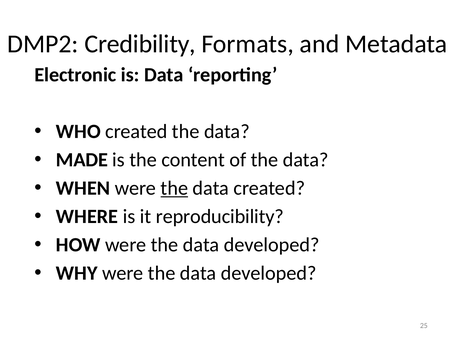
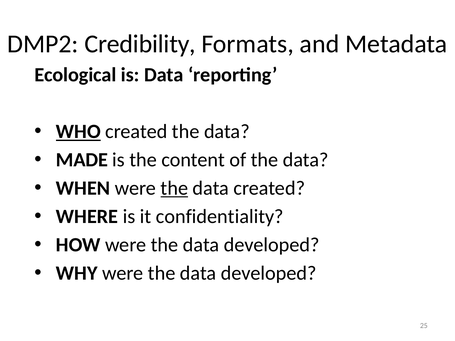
Electronic: Electronic -> Ecological
WHO underline: none -> present
reproducibility: reproducibility -> confidentiality
